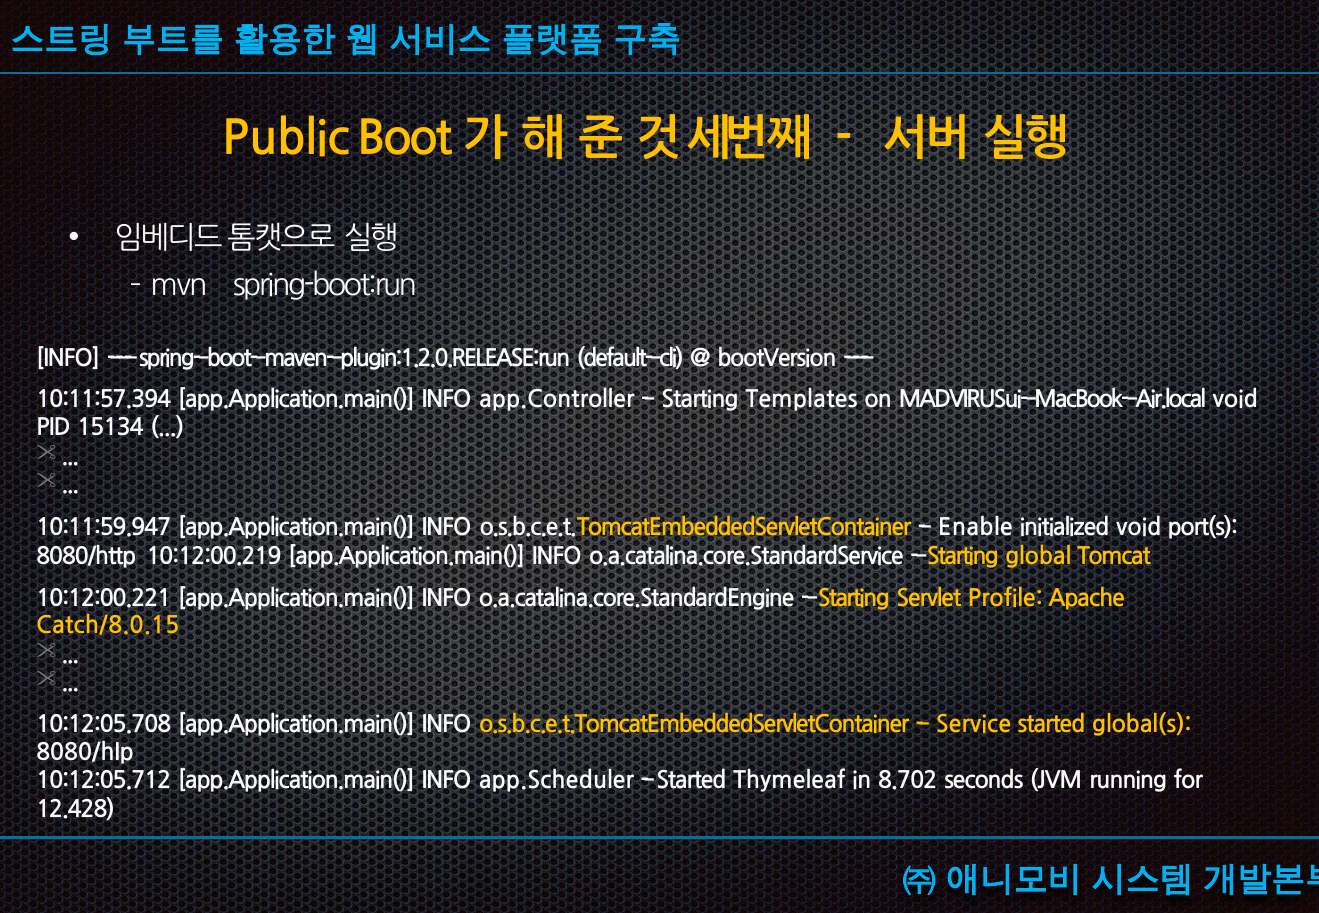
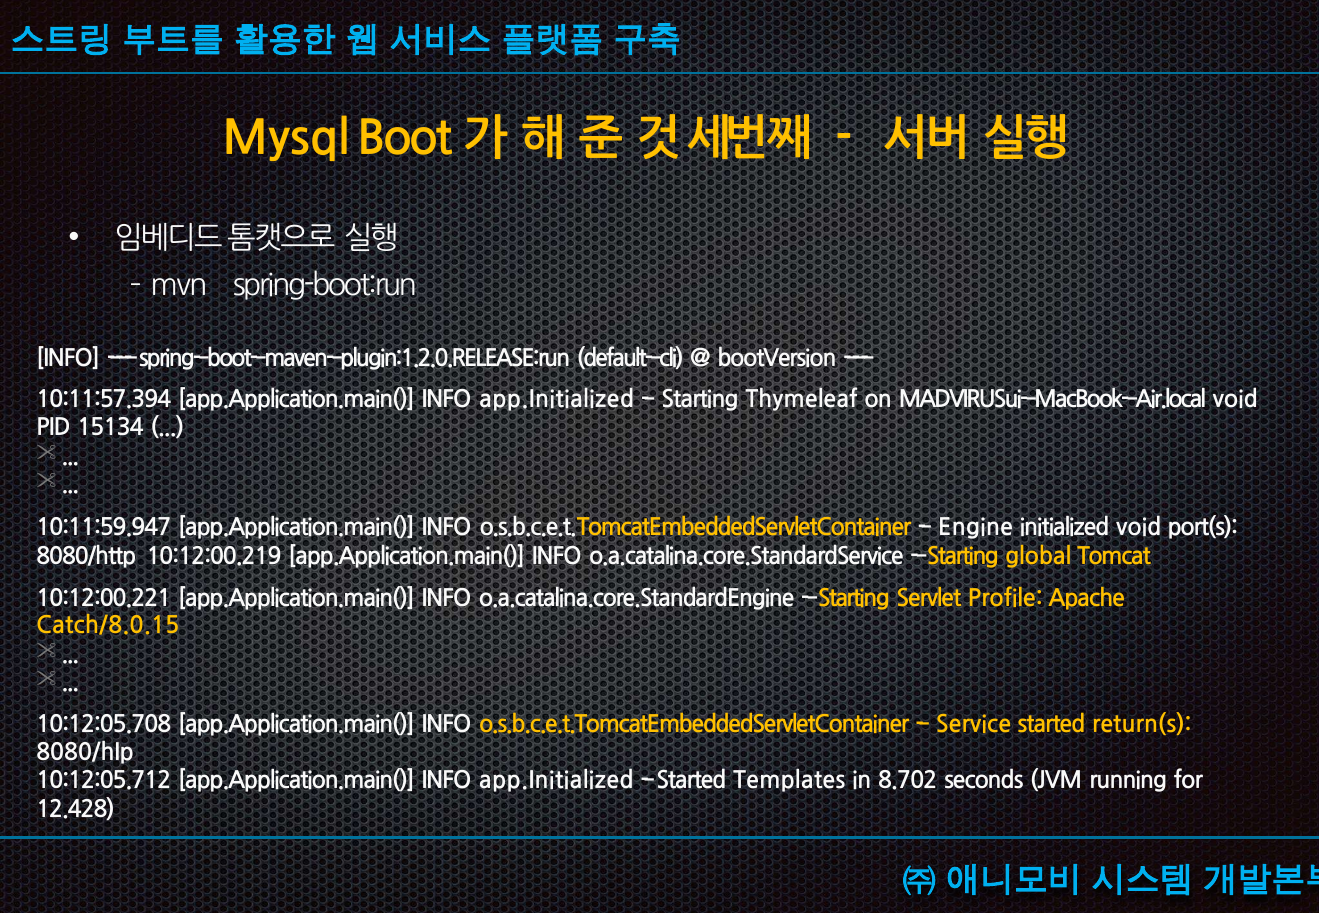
Public: Public -> Mysql
10:11:57.394 app.Application.main( INFO app.Controller: app.Controller -> app.Initialized
Templates: Templates -> Thymeleaf
Enable: Enable -> Engine
global(s: global(s -> return(s
10:12:05.712 app.Application.main( INFO app.Scheduler: app.Scheduler -> app.Initialized
Thymeleaf: Thymeleaf -> Templates
